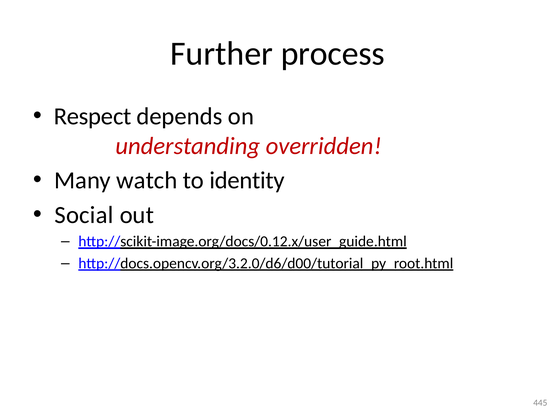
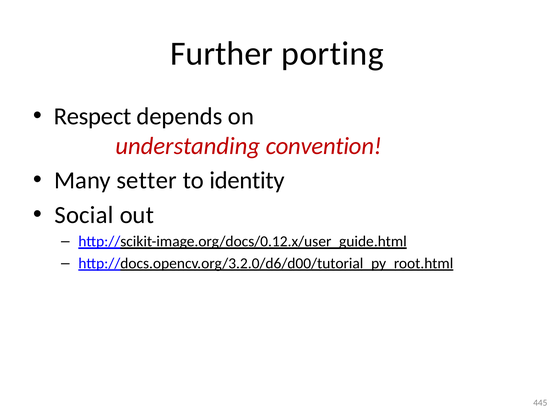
process: process -> porting
overridden: overridden -> convention
watch: watch -> setter
